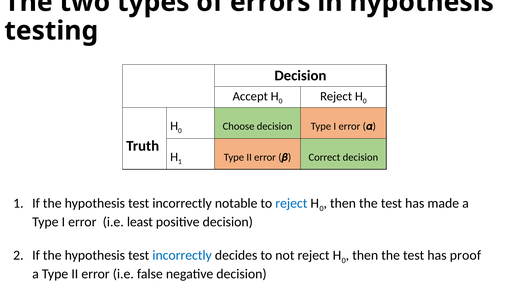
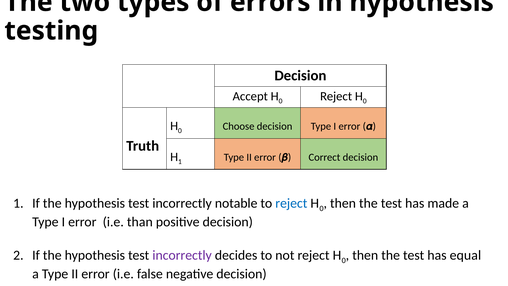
least: least -> than
incorrectly at (182, 255) colour: blue -> purple
proof: proof -> equal
